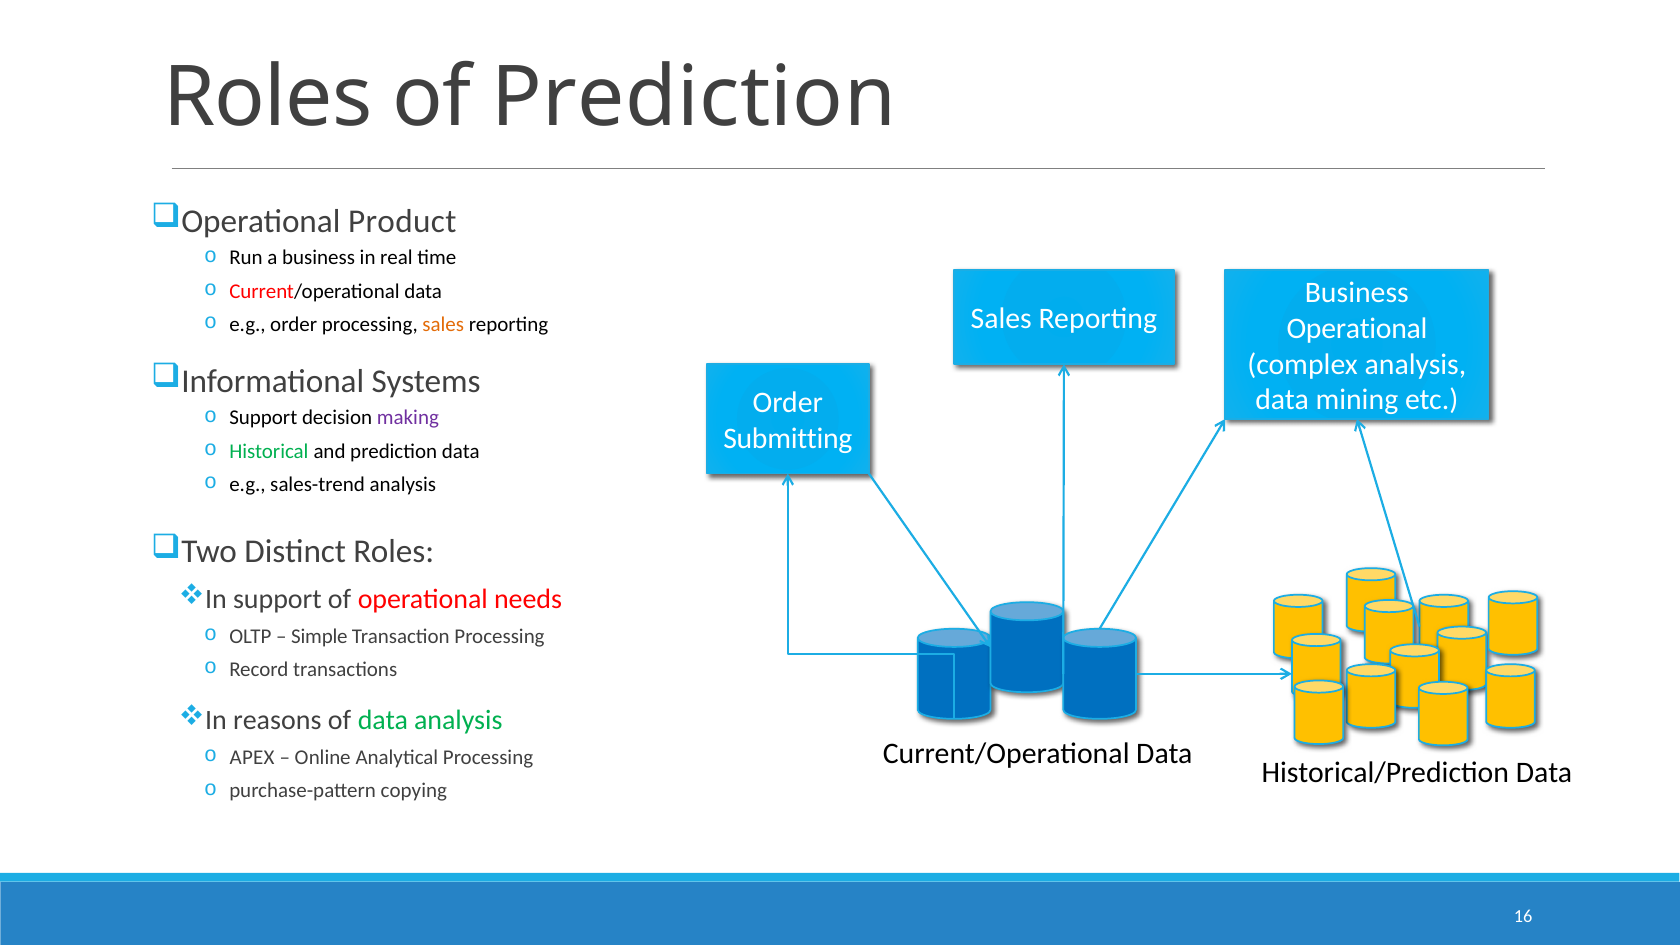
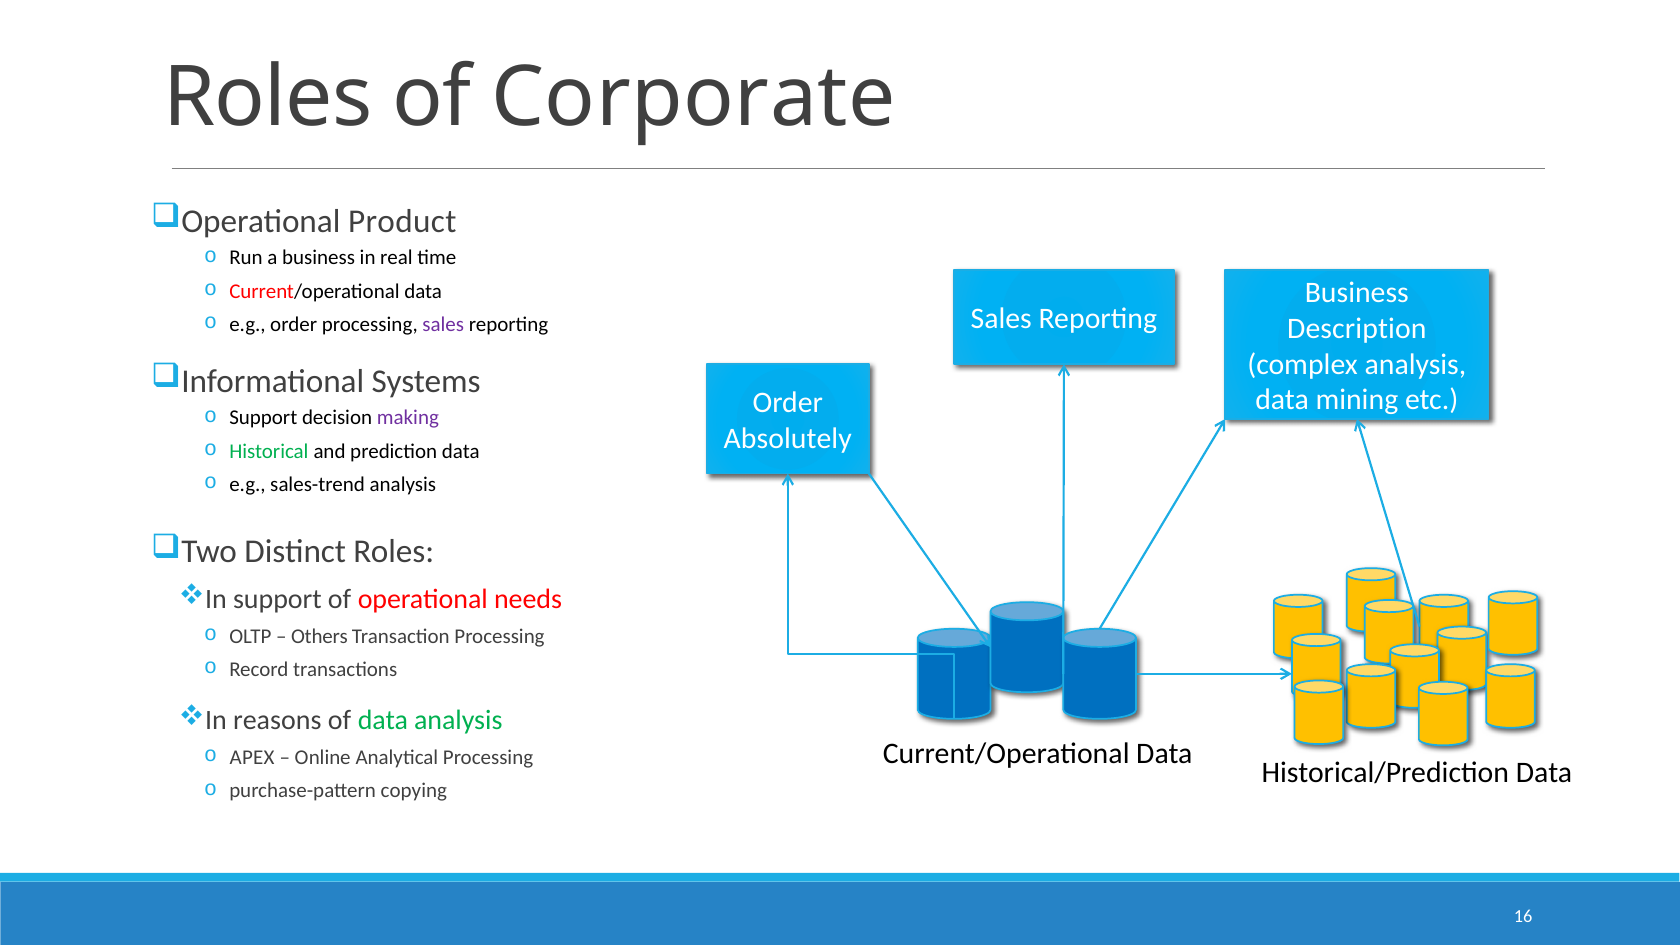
of Prediction: Prediction -> Corporate
sales at (443, 324) colour: orange -> purple
Operational at (1357, 329): Operational -> Description
Submitting: Submitting -> Absolutely
Simple: Simple -> Others
